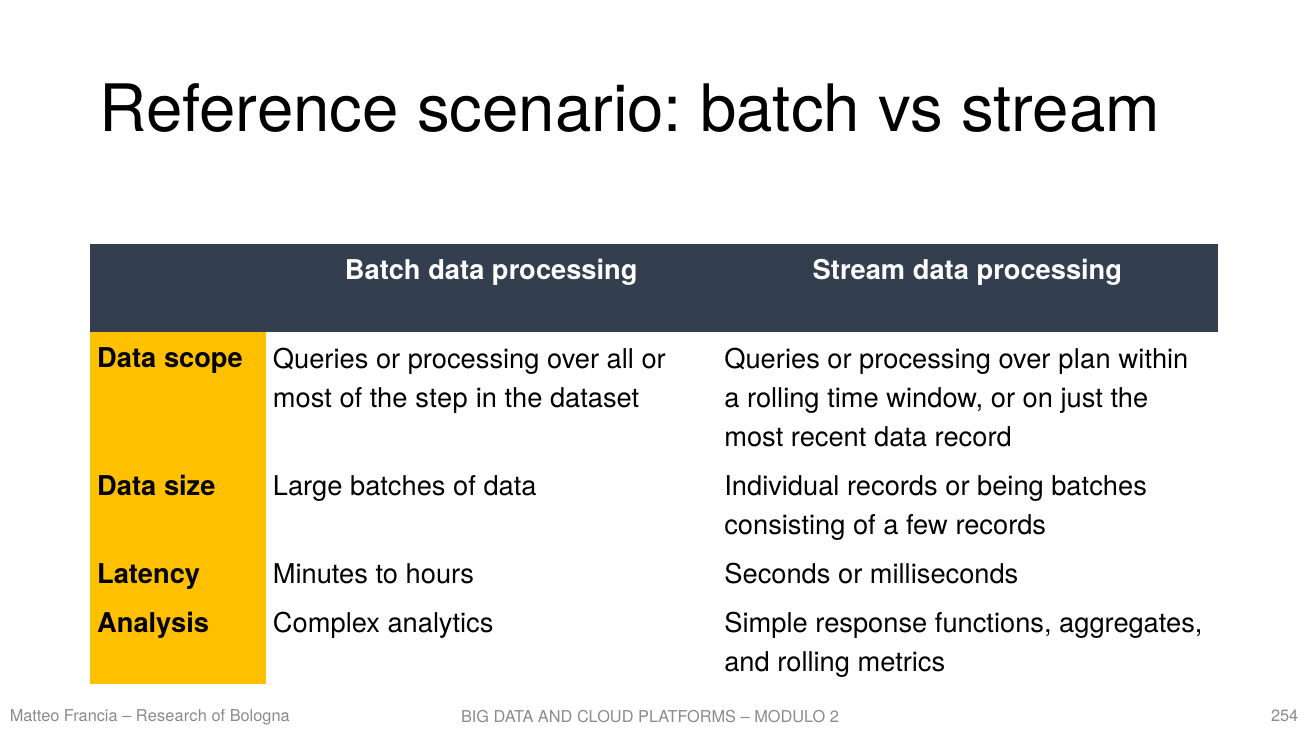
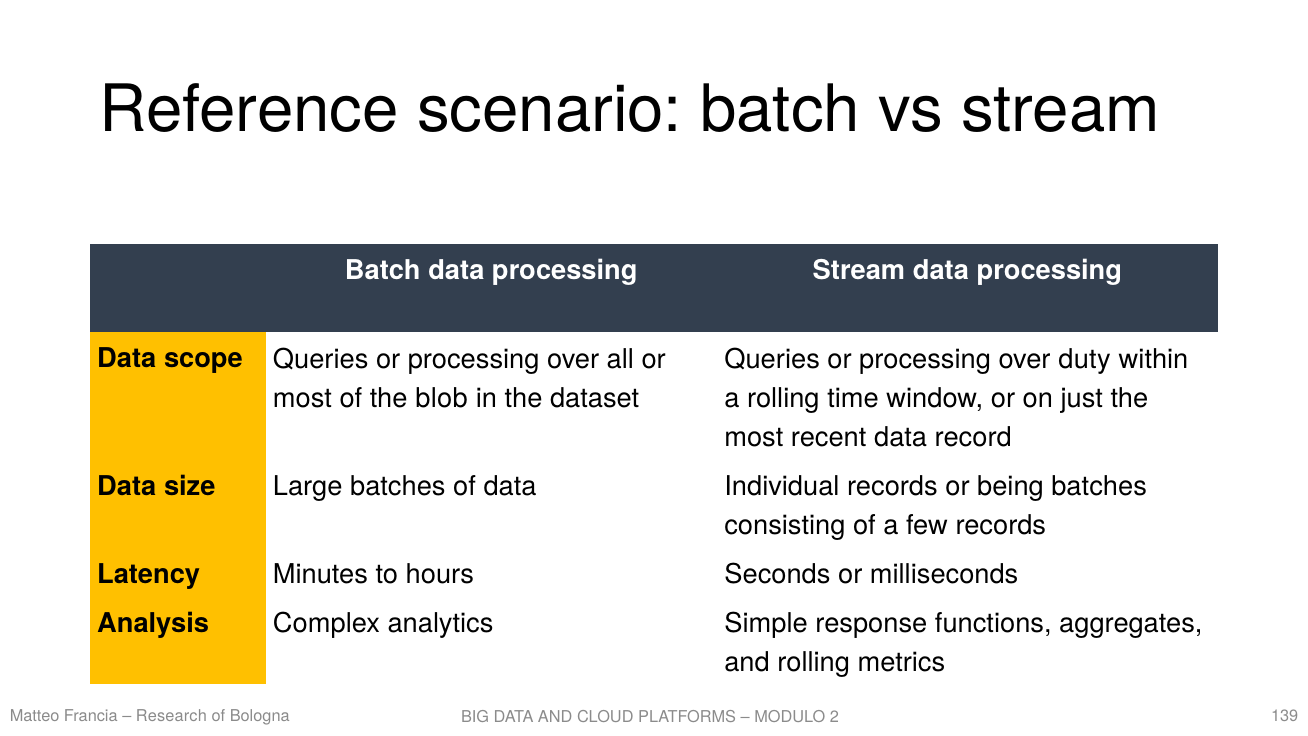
plan: plan -> duty
step: step -> blob
254: 254 -> 139
